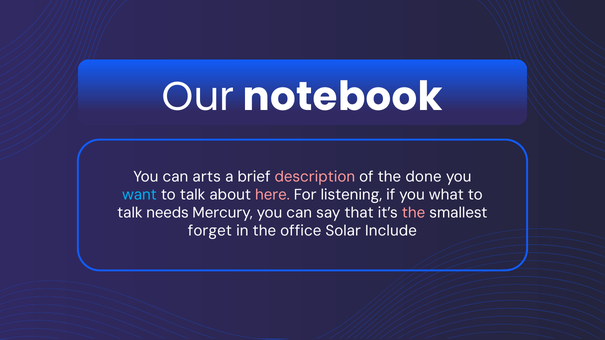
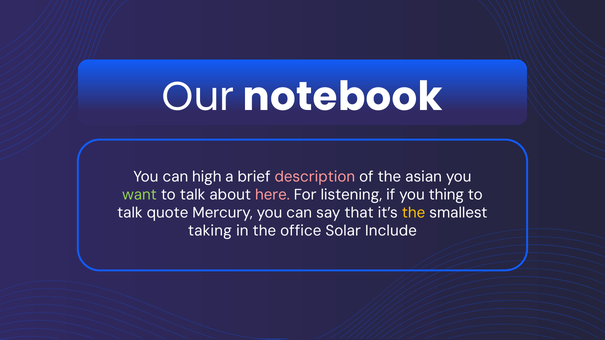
arts: arts -> high
done: done -> asian
want colour: light blue -> light green
what: what -> thing
needs: needs -> quote
the at (414, 213) colour: pink -> yellow
forget: forget -> taking
